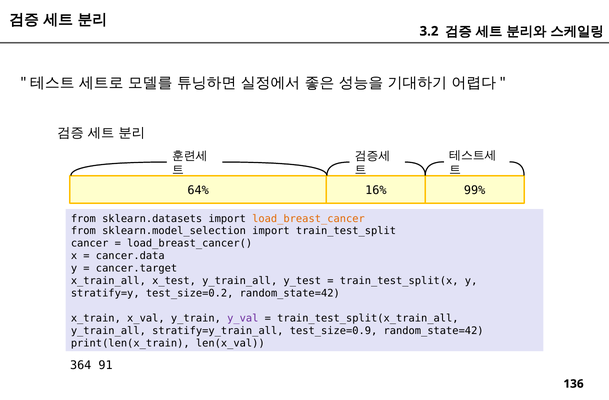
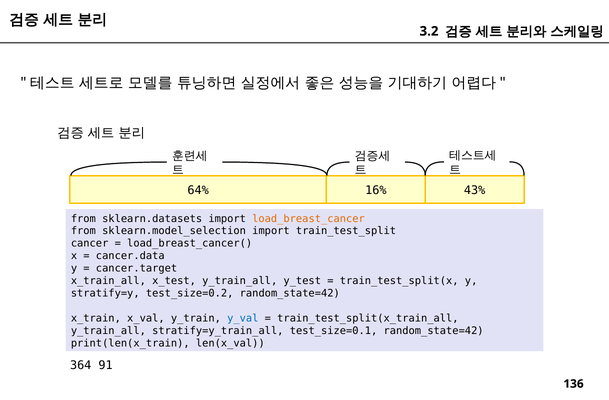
99%: 99% -> 43%
y_val colour: purple -> blue
test_size=0.9: test_size=0.9 -> test_size=0.1
